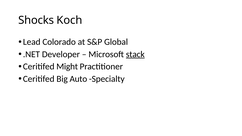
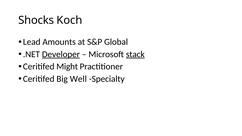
Colorado: Colorado -> Amounts
Developer underline: none -> present
Auto: Auto -> Well
